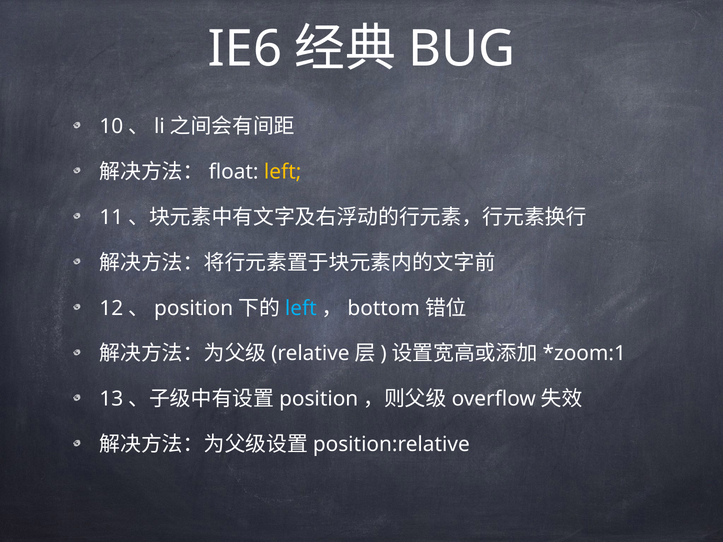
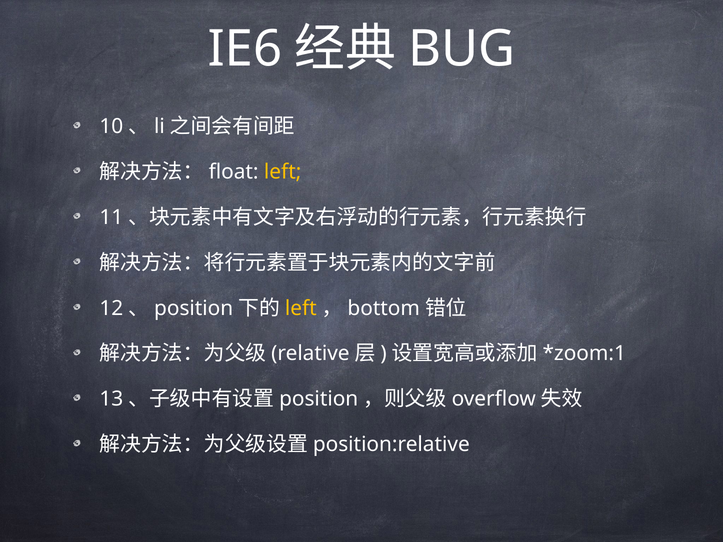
left at (301, 308) colour: light blue -> yellow
